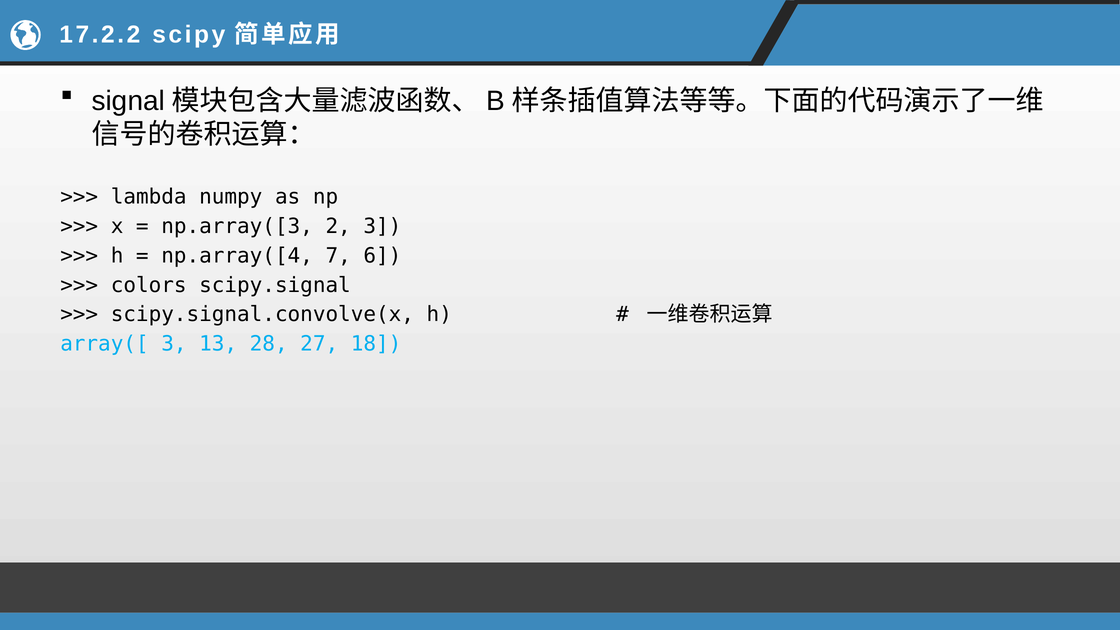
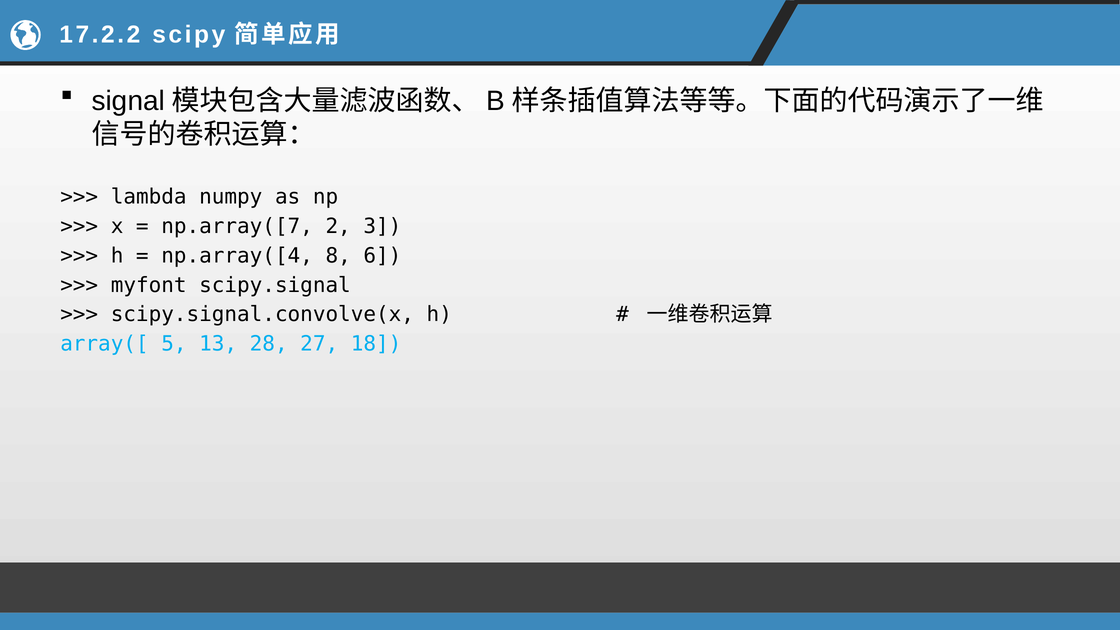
np.array([3: np.array([3 -> np.array([7
7: 7 -> 8
colors: colors -> myfont
array([ 3: 3 -> 5
